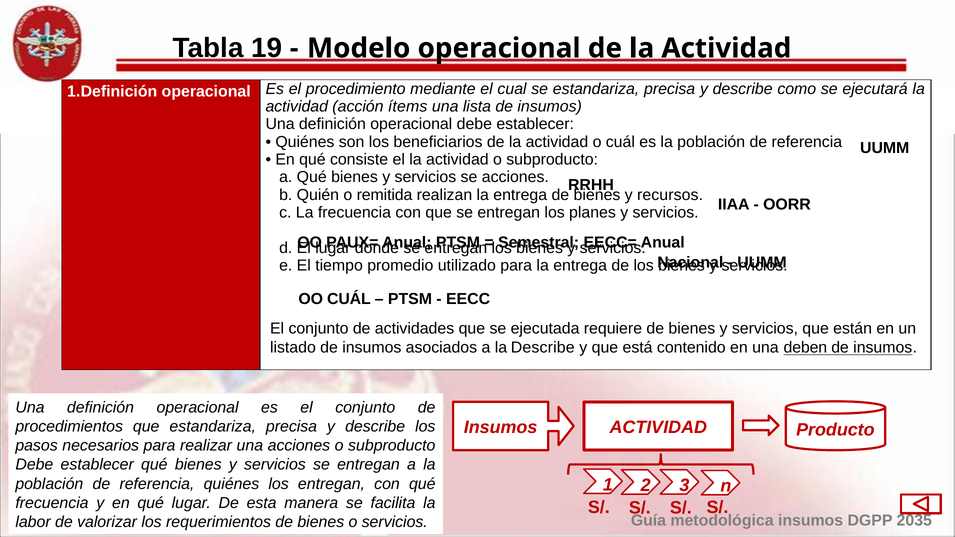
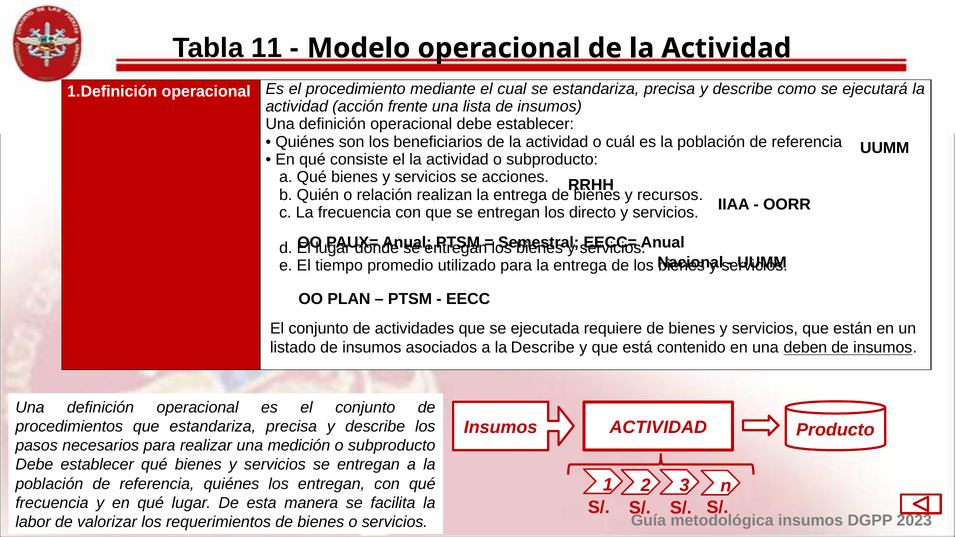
19: 19 -> 11
ítems: ítems -> frente
remitida: remitida -> relación
planes: planes -> directo
OO CUÁL: CUÁL -> PLAN
una acciones: acciones -> medición
2035: 2035 -> 2023
